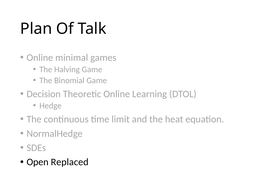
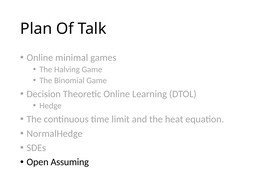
Replaced: Replaced -> Assuming
